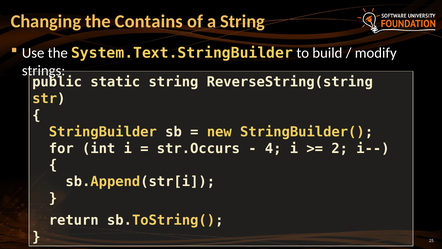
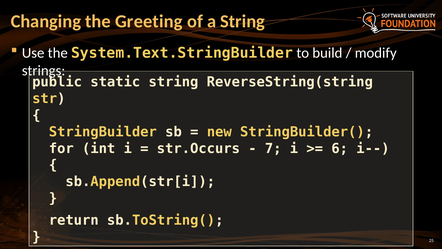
Contains: Contains -> Greeting
4: 4 -> 7
2: 2 -> 6
